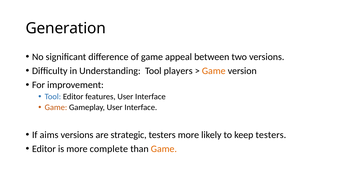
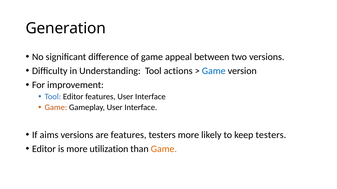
players: players -> actions
Game at (214, 71) colour: orange -> blue
are strategic: strategic -> features
complete: complete -> utilization
